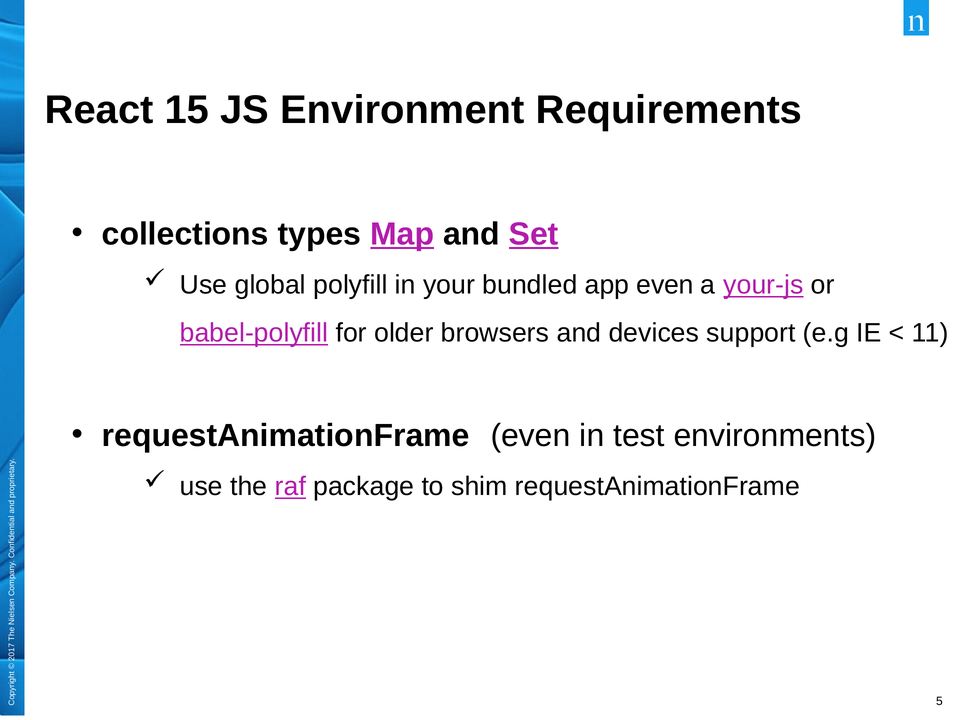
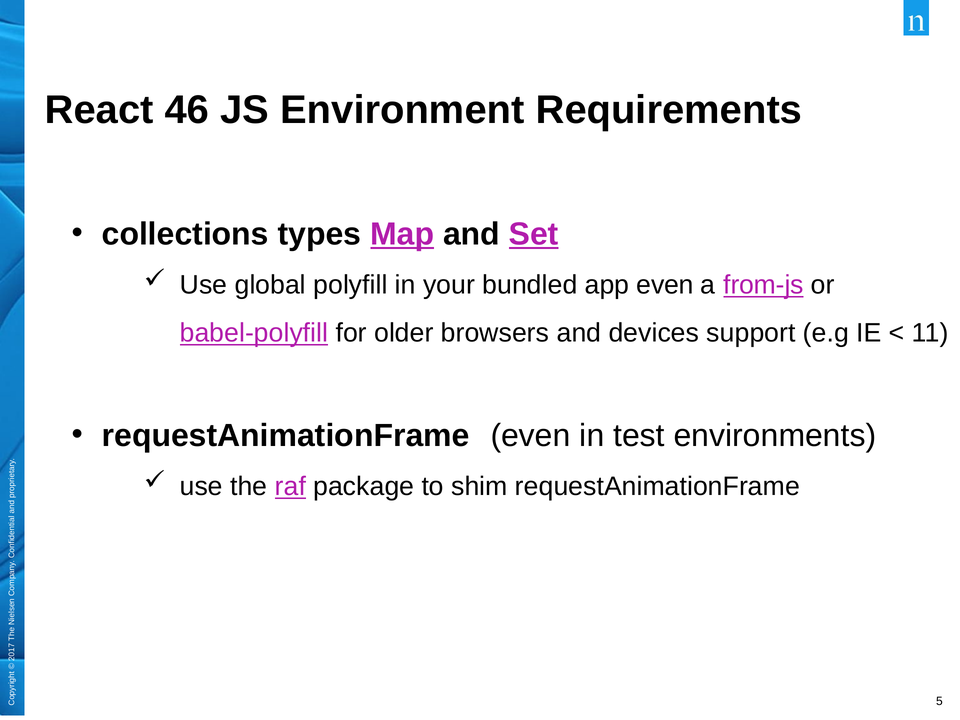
15: 15 -> 46
your-js: your-js -> from-js
